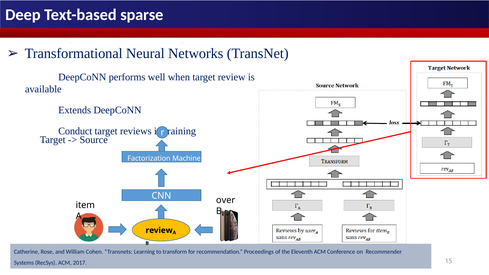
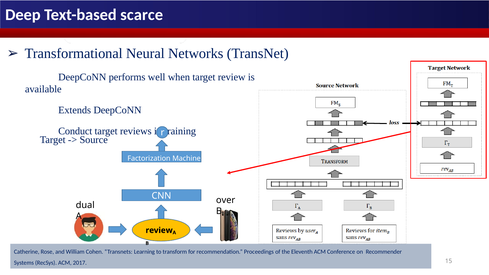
sparse: sparse -> scarce
item: item -> dual
